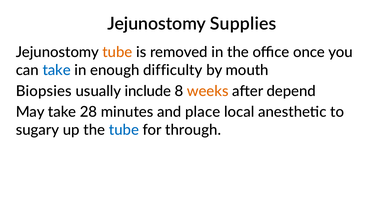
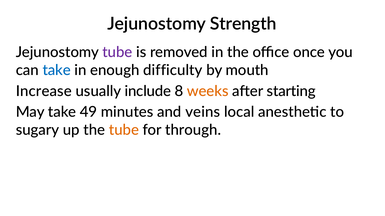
Supplies: Supplies -> Strength
tube at (117, 52) colour: orange -> purple
Biopsies: Biopsies -> Increase
depend: depend -> starting
28: 28 -> 49
place: place -> veins
tube at (124, 130) colour: blue -> orange
